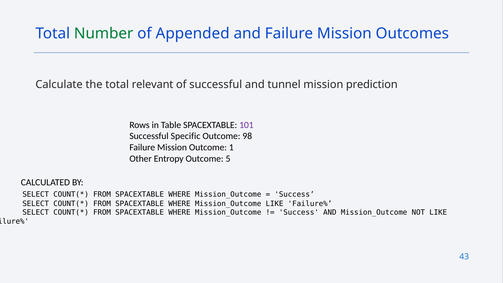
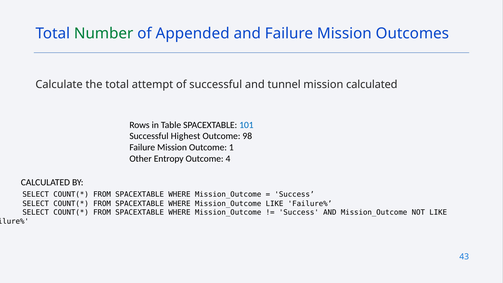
relevant: relevant -> attempt
mission prediction: prediction -> calculated
101 colour: purple -> blue
Specific: Specific -> Highest
5: 5 -> 4
